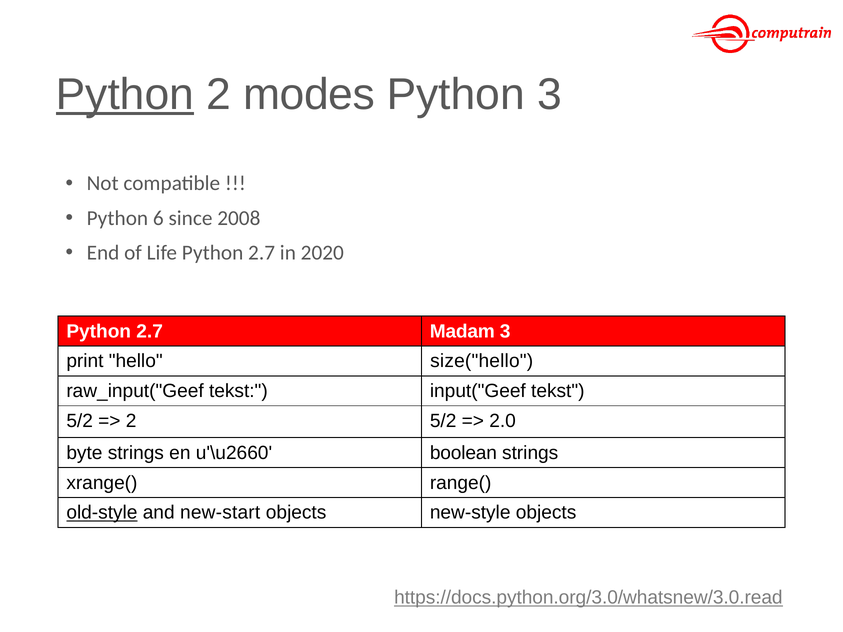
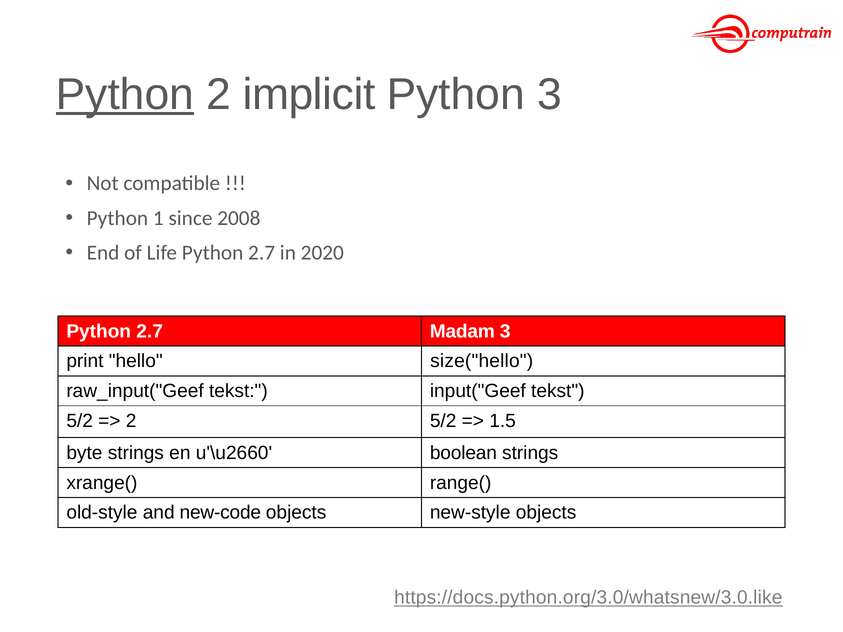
modes: modes -> implicit
6: 6 -> 1
2.0: 2.0 -> 1.5
old-style underline: present -> none
new-start: new-start -> new-code
https://docs.python.org/3.0/whatsnew/3.0.read: https://docs.python.org/3.0/whatsnew/3.0.read -> https://docs.python.org/3.0/whatsnew/3.0.like
